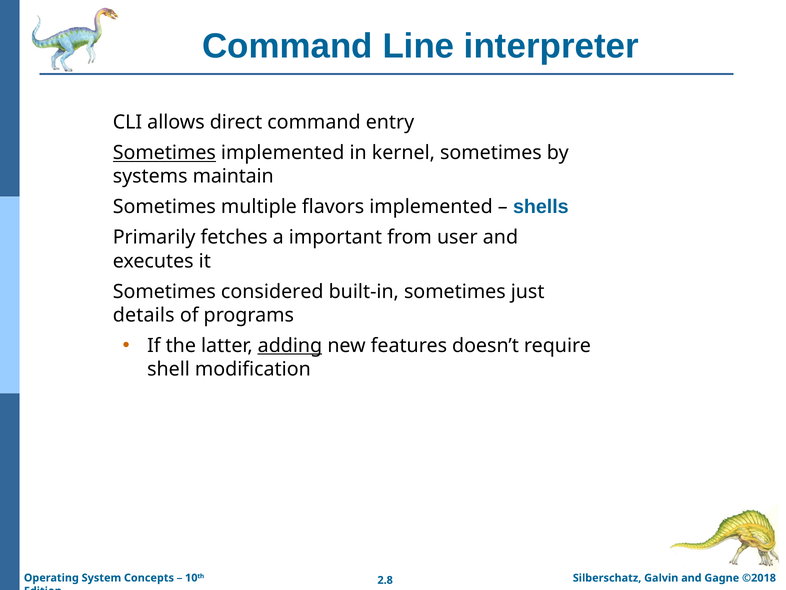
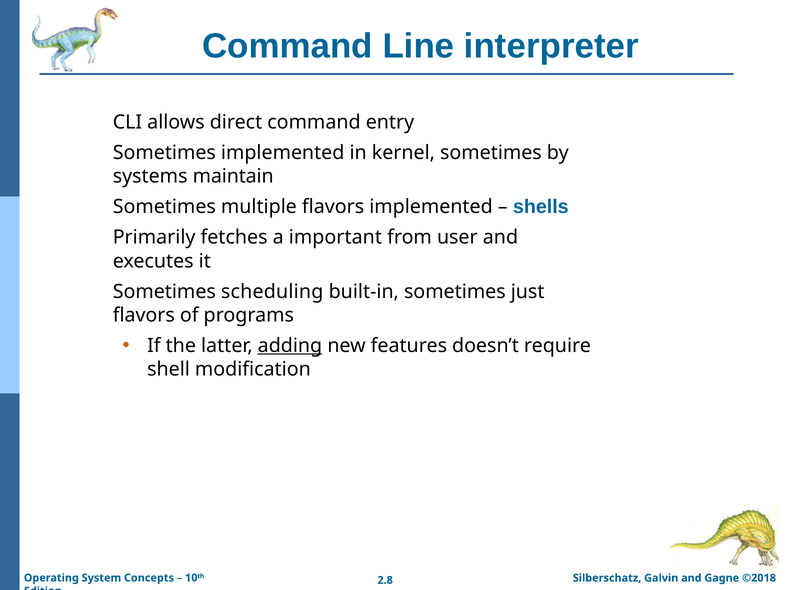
Sometimes at (164, 153) underline: present -> none
considered: considered -> scheduling
details at (144, 315): details -> flavors
